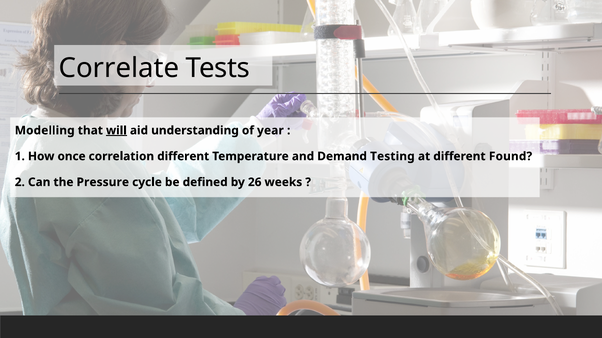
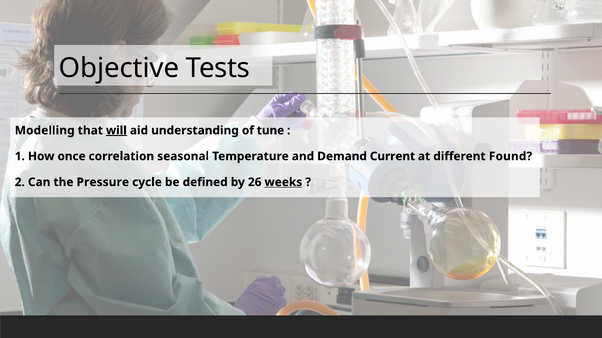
Correlate: Correlate -> Objective
year: year -> tune
correlation different: different -> seasonal
Testing: Testing -> Current
weeks underline: none -> present
